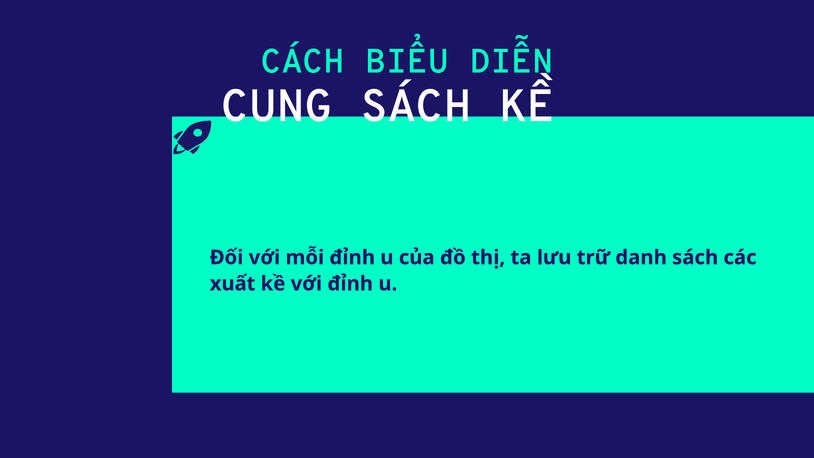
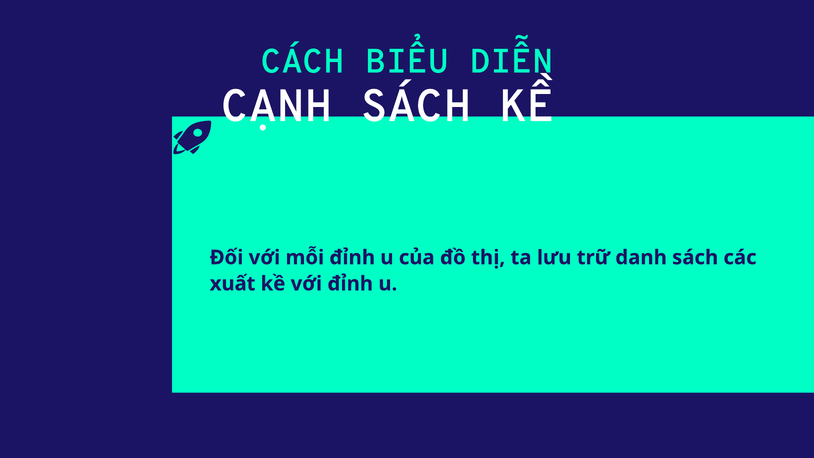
CUNG: CUNG -> CẠNH
